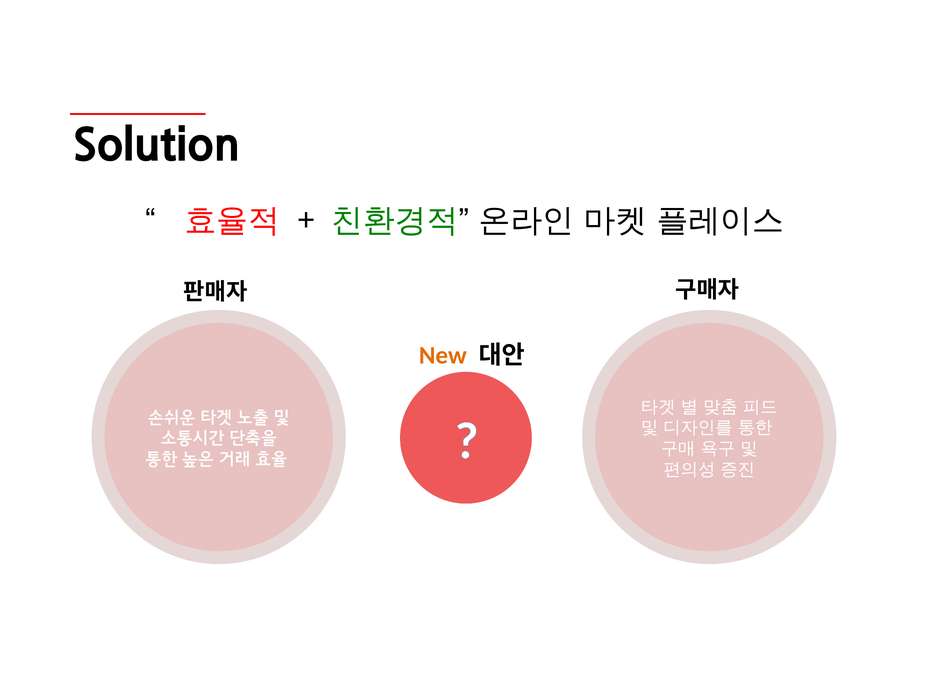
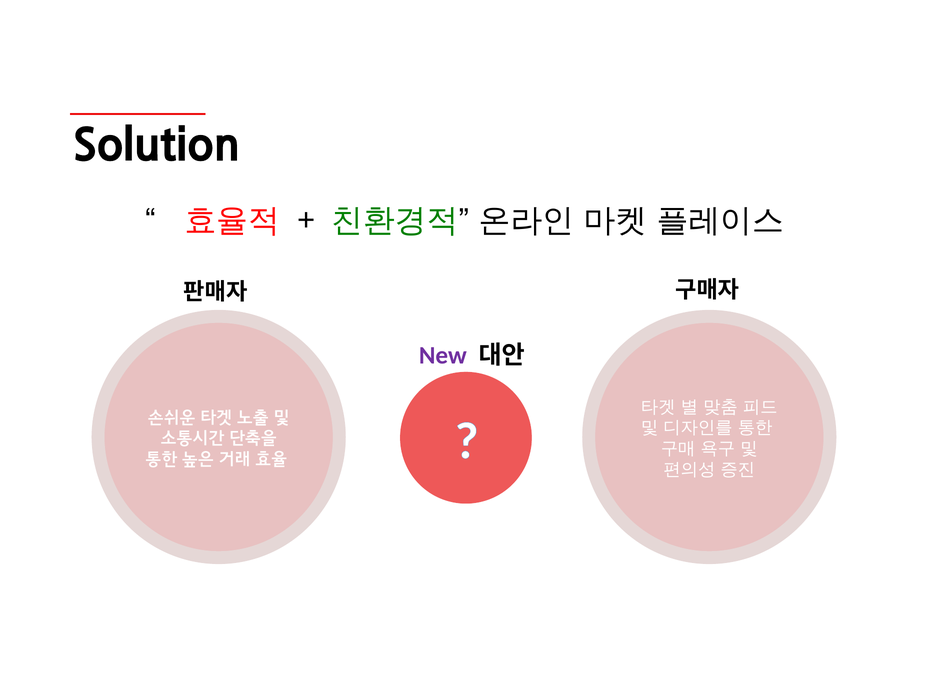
New colour: orange -> purple
